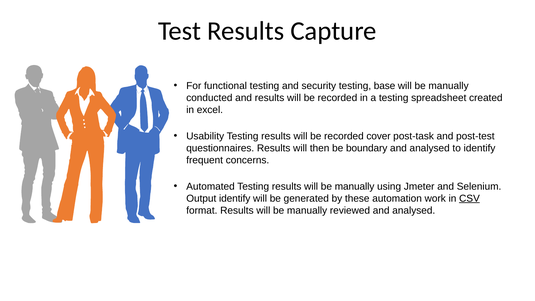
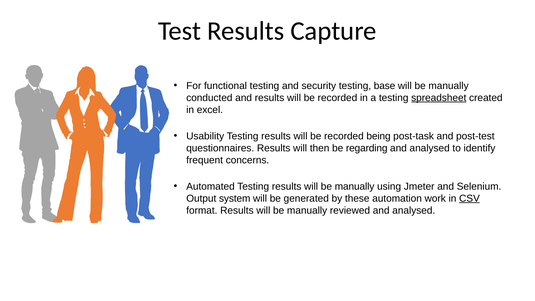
spreadsheet underline: none -> present
cover: cover -> being
boundary: boundary -> regarding
Output identify: identify -> system
